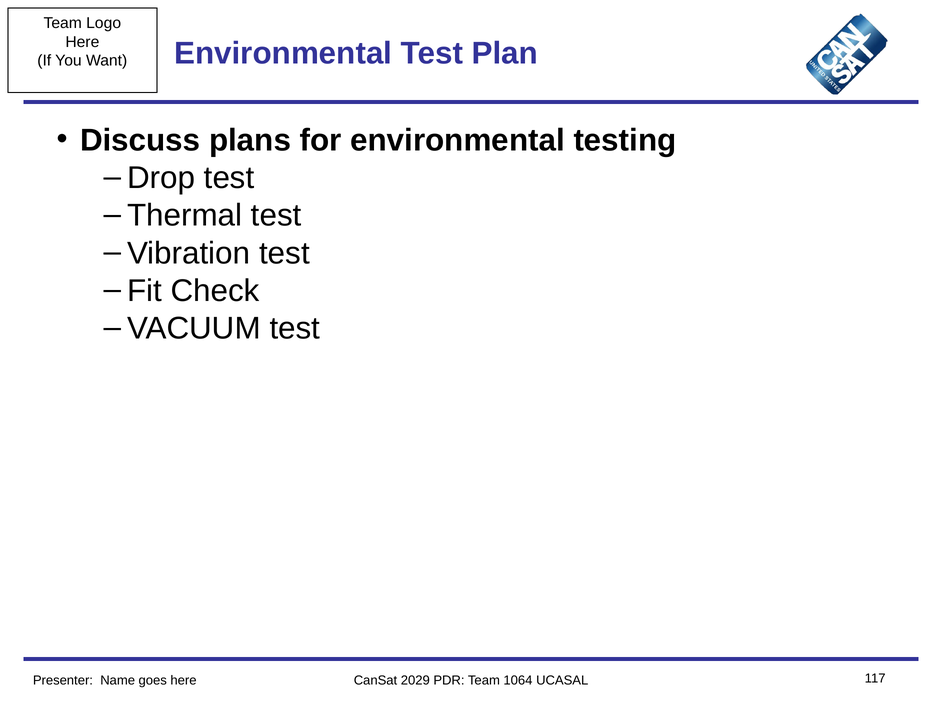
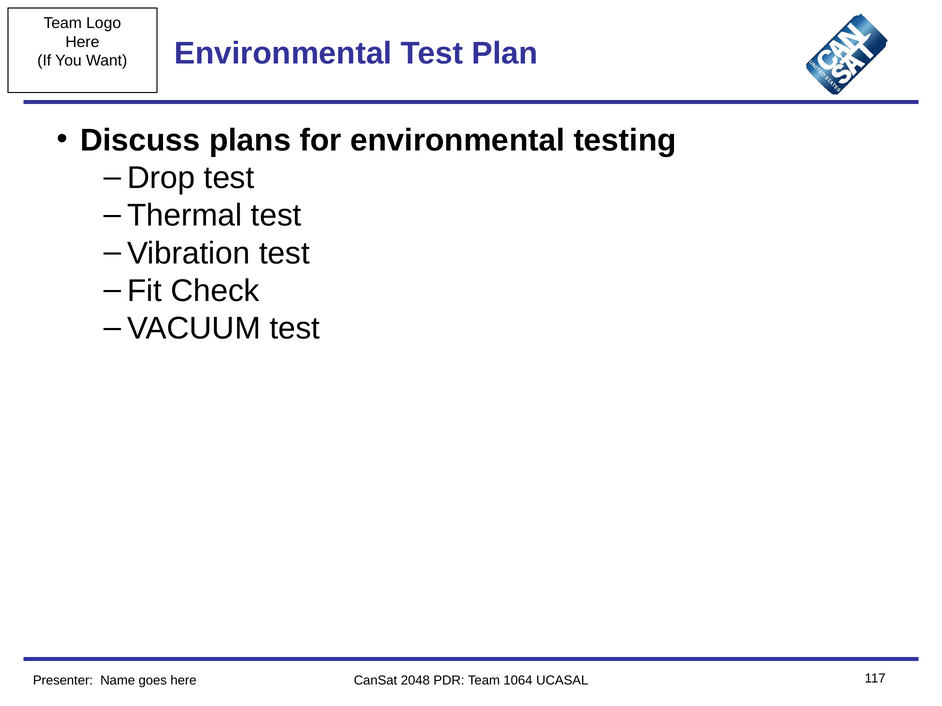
2029: 2029 -> 2048
